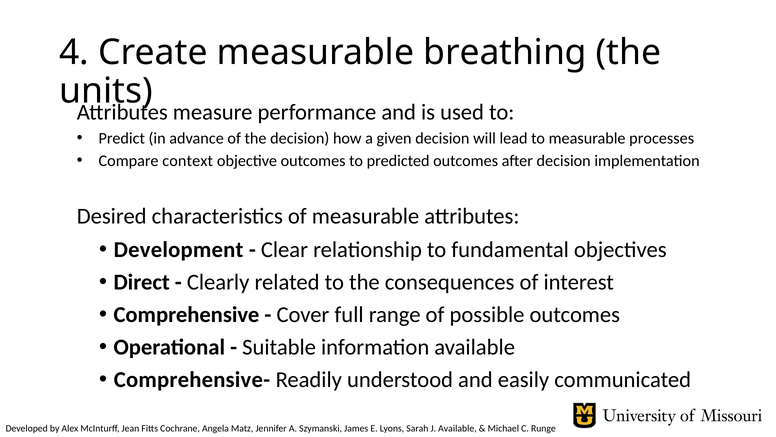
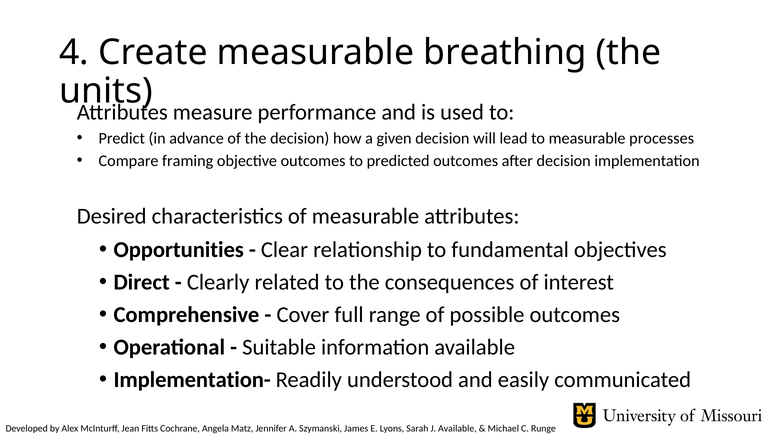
context: context -> framing
Development: Development -> Opportunities
Comprehensive-: Comprehensive- -> Implementation-
